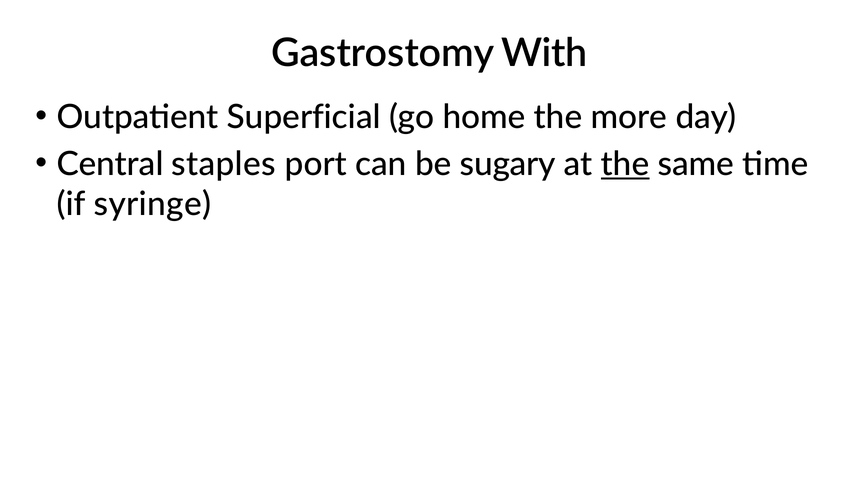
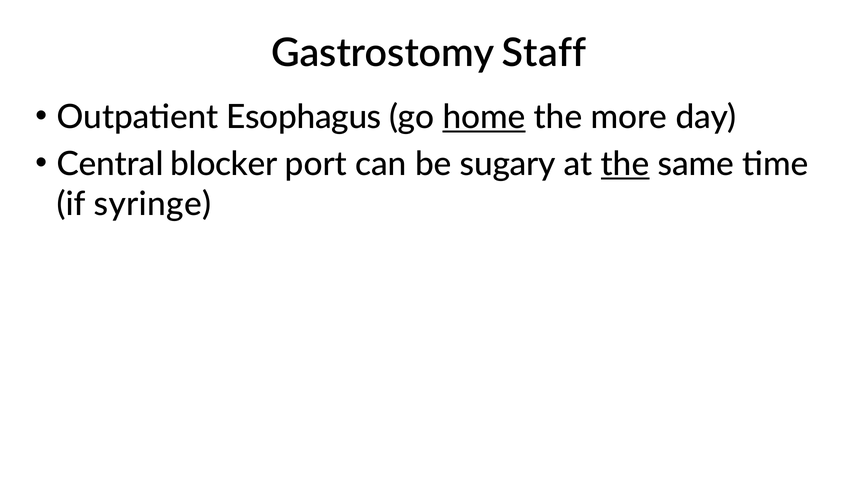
With: With -> Staff
Superficial: Superficial -> Esophagus
home underline: none -> present
staples: staples -> blocker
